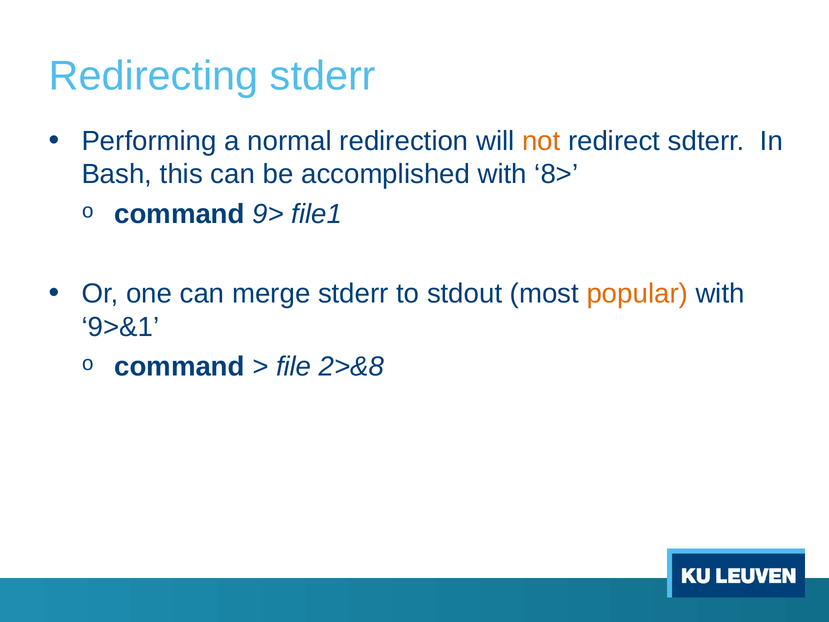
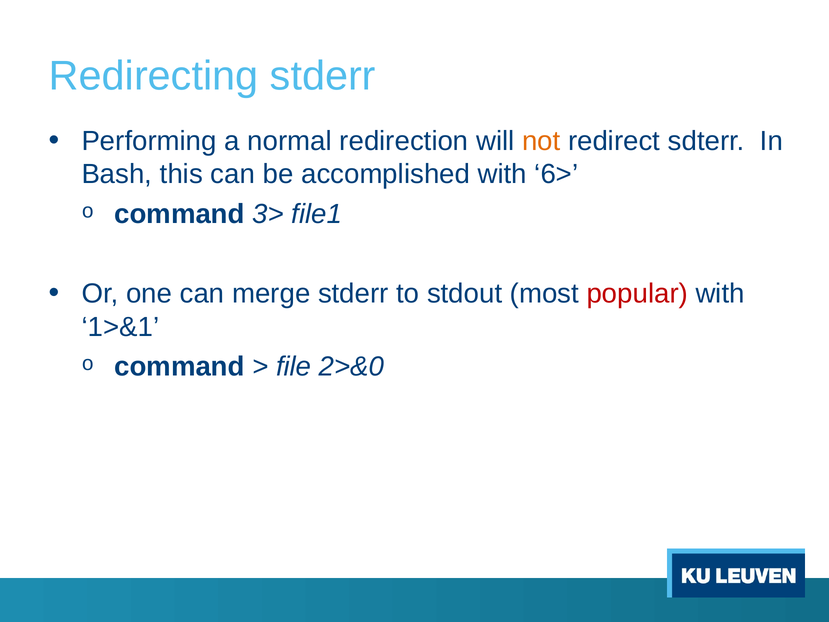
8>: 8> -> 6>
9>: 9> -> 3>
popular colour: orange -> red
9>&1: 9>&1 -> 1>&1
2>&8: 2>&8 -> 2>&0
